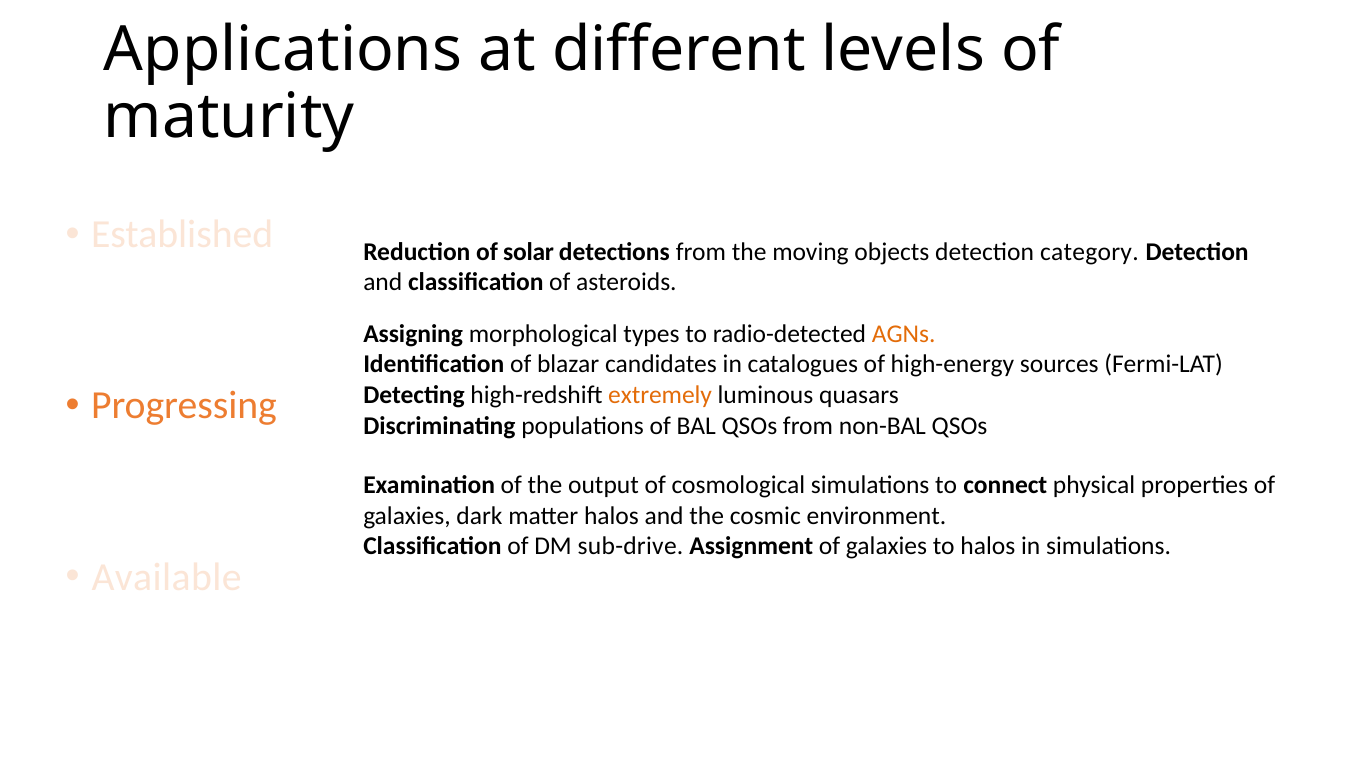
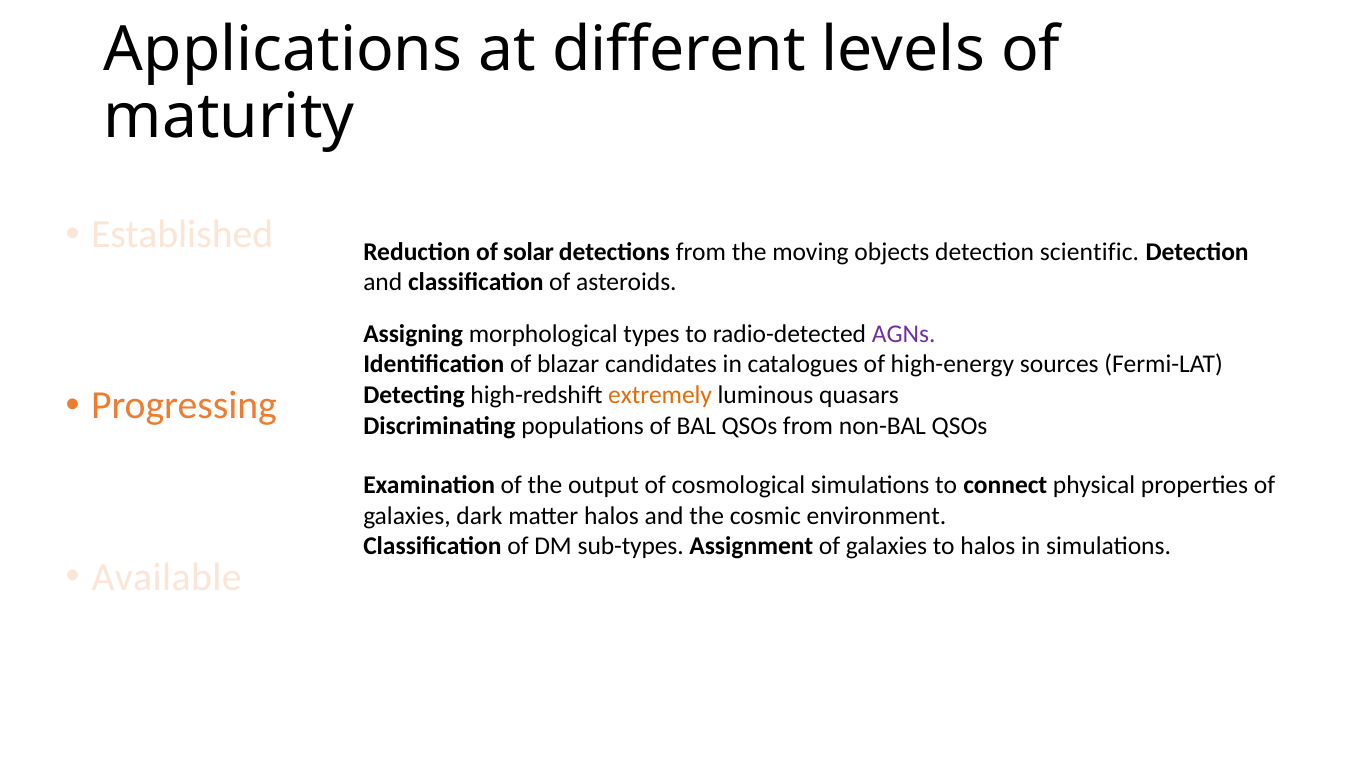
category: category -> scientific
AGNs colour: orange -> purple
sub-drive: sub-drive -> sub-types
